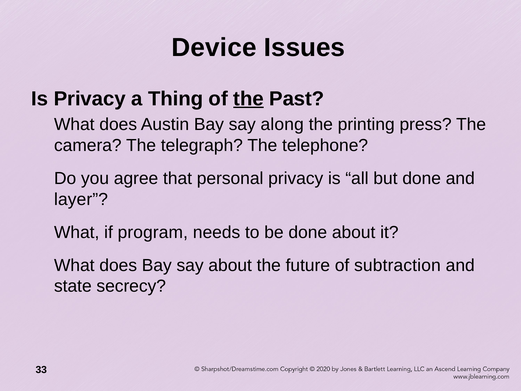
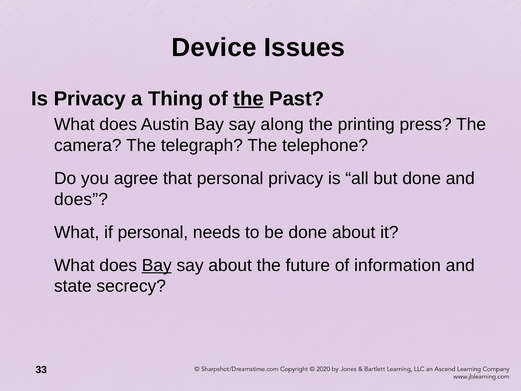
layer at (81, 199): layer -> does
if program: program -> personal
Bay at (157, 265) underline: none -> present
subtraction: subtraction -> information
